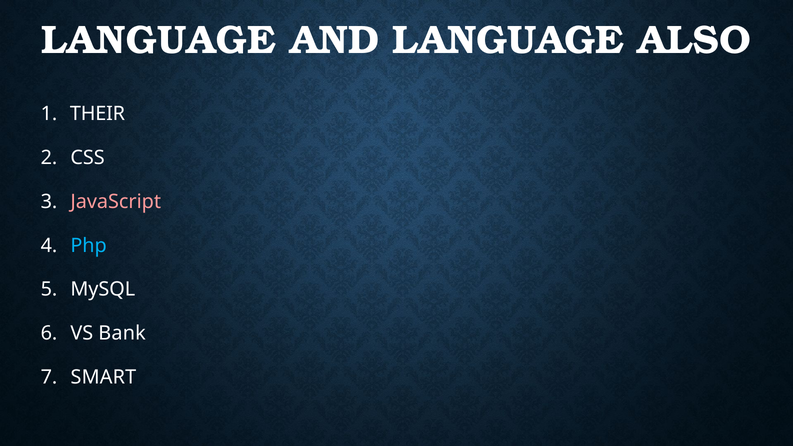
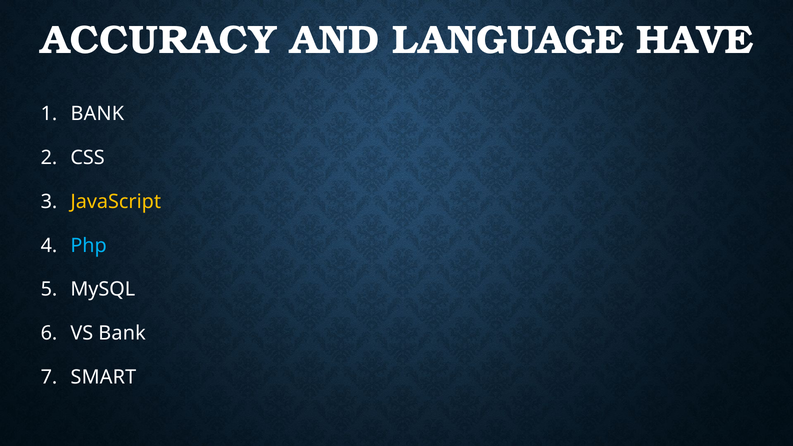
LANGUAGE at (158, 40): LANGUAGE -> ACCURACY
ALSO: ALSO -> HAVE
THEIR at (98, 114): THEIR -> BANK
JavaScript colour: pink -> yellow
